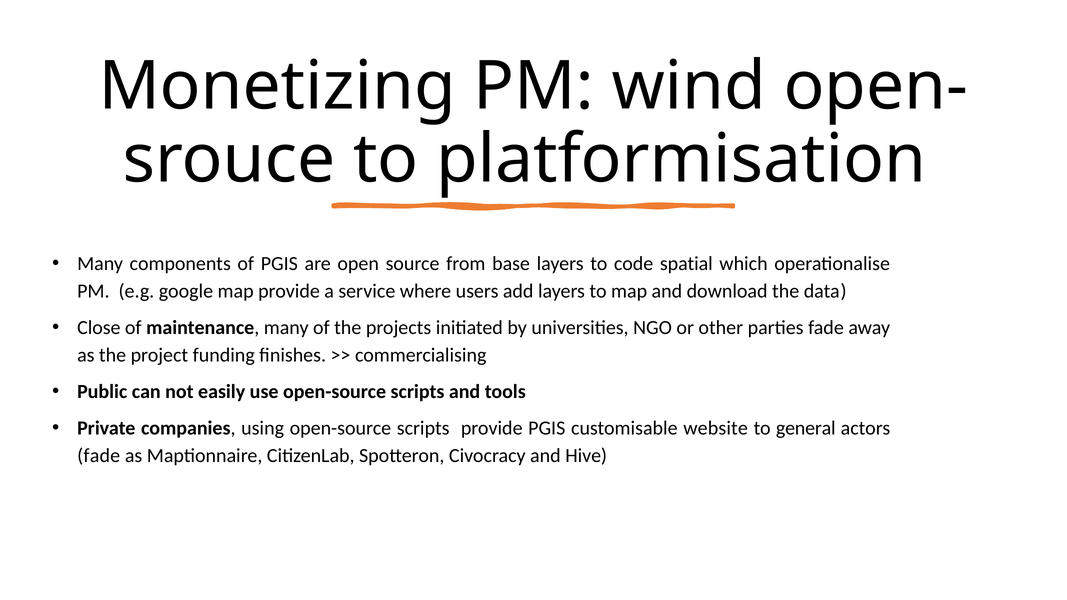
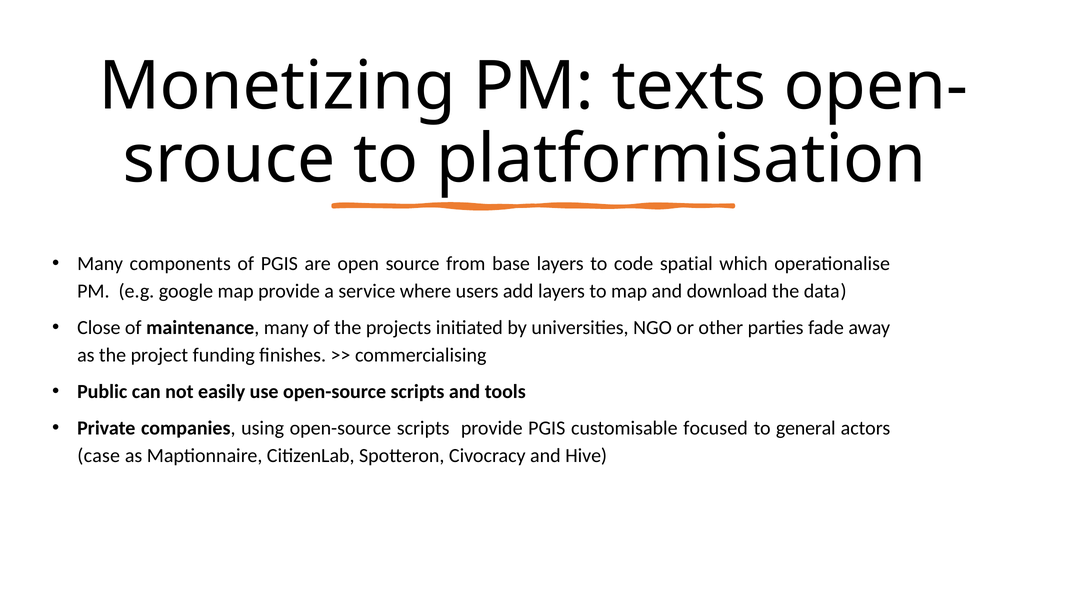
wind: wind -> texts
website: website -> focused
fade at (99, 456): fade -> case
